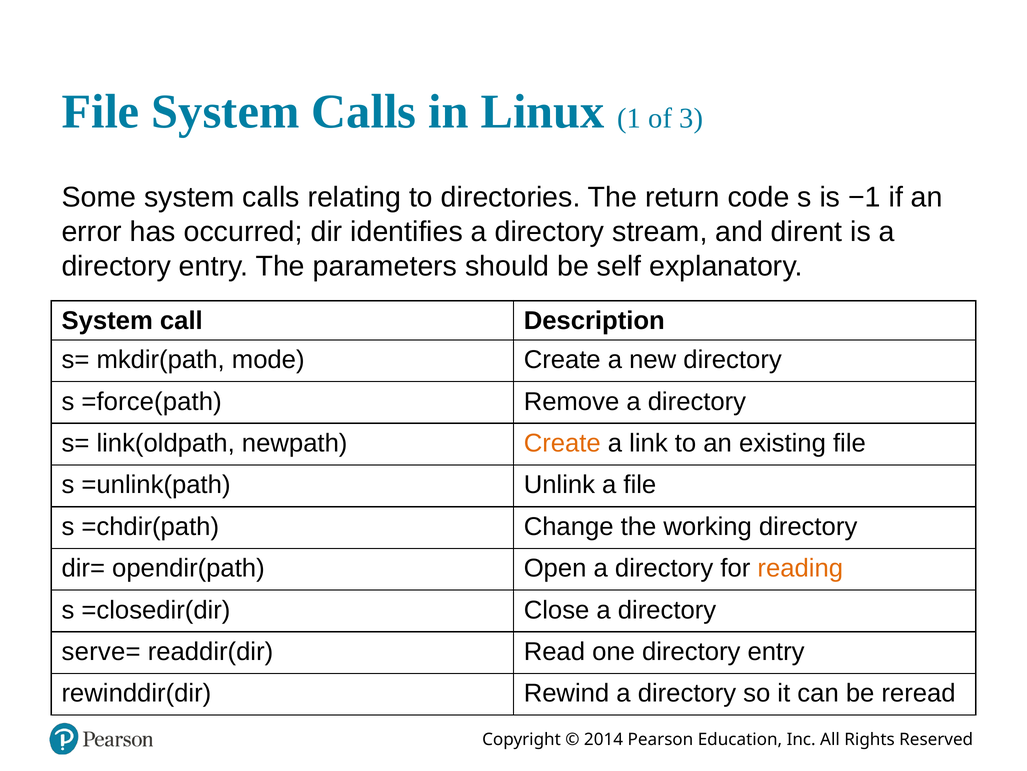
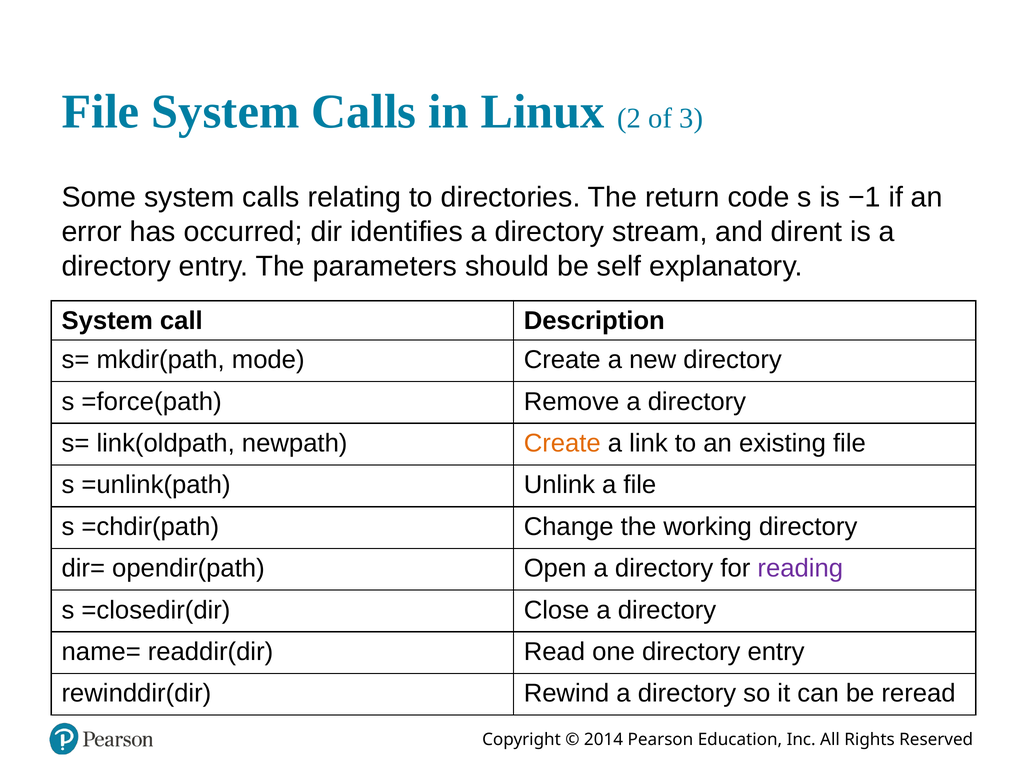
1: 1 -> 2
reading colour: orange -> purple
serve=: serve= -> name=
